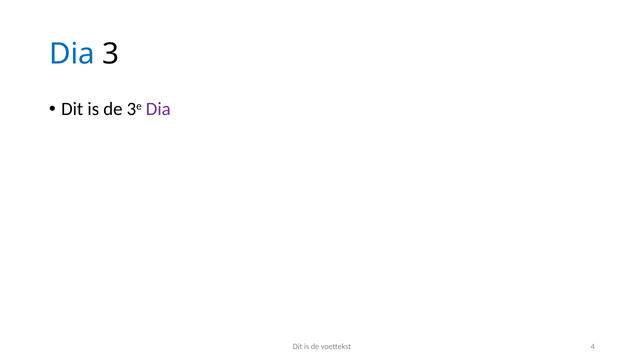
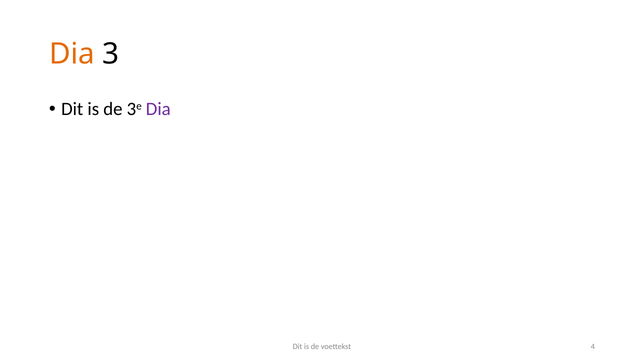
Dia at (72, 54) colour: blue -> orange
